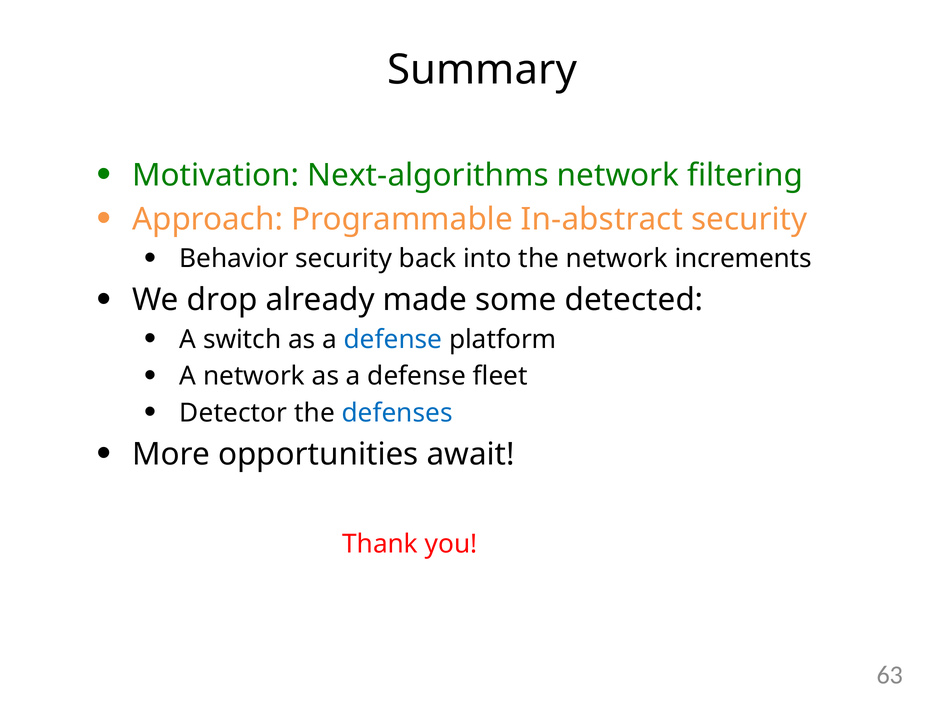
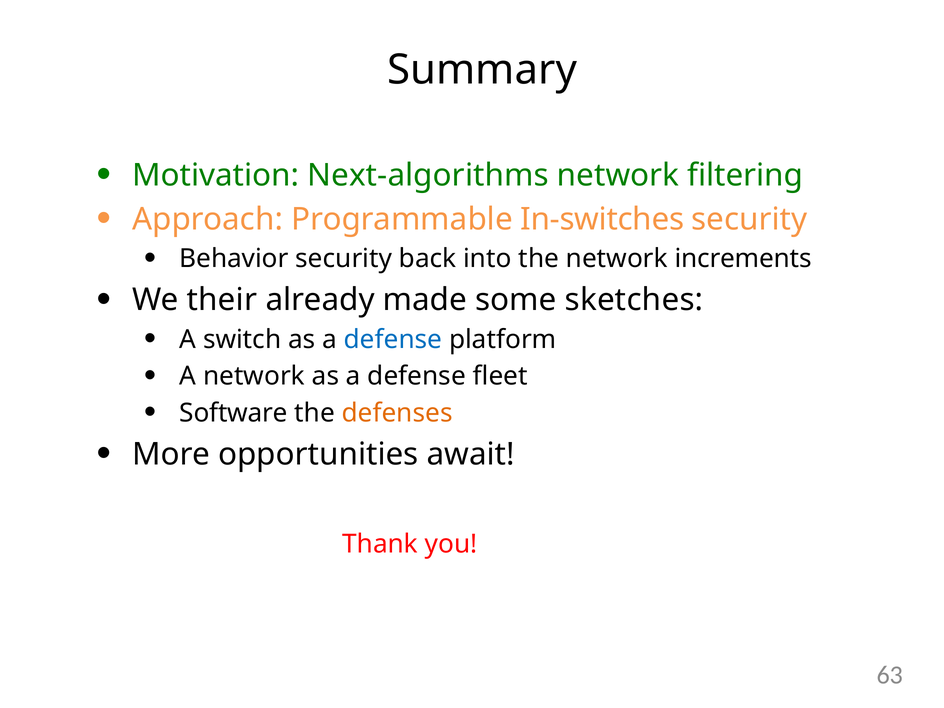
In-abstract: In-abstract -> In-switches
drop: drop -> their
detected: detected -> sketches
Detector: Detector -> Software
defenses colour: blue -> orange
